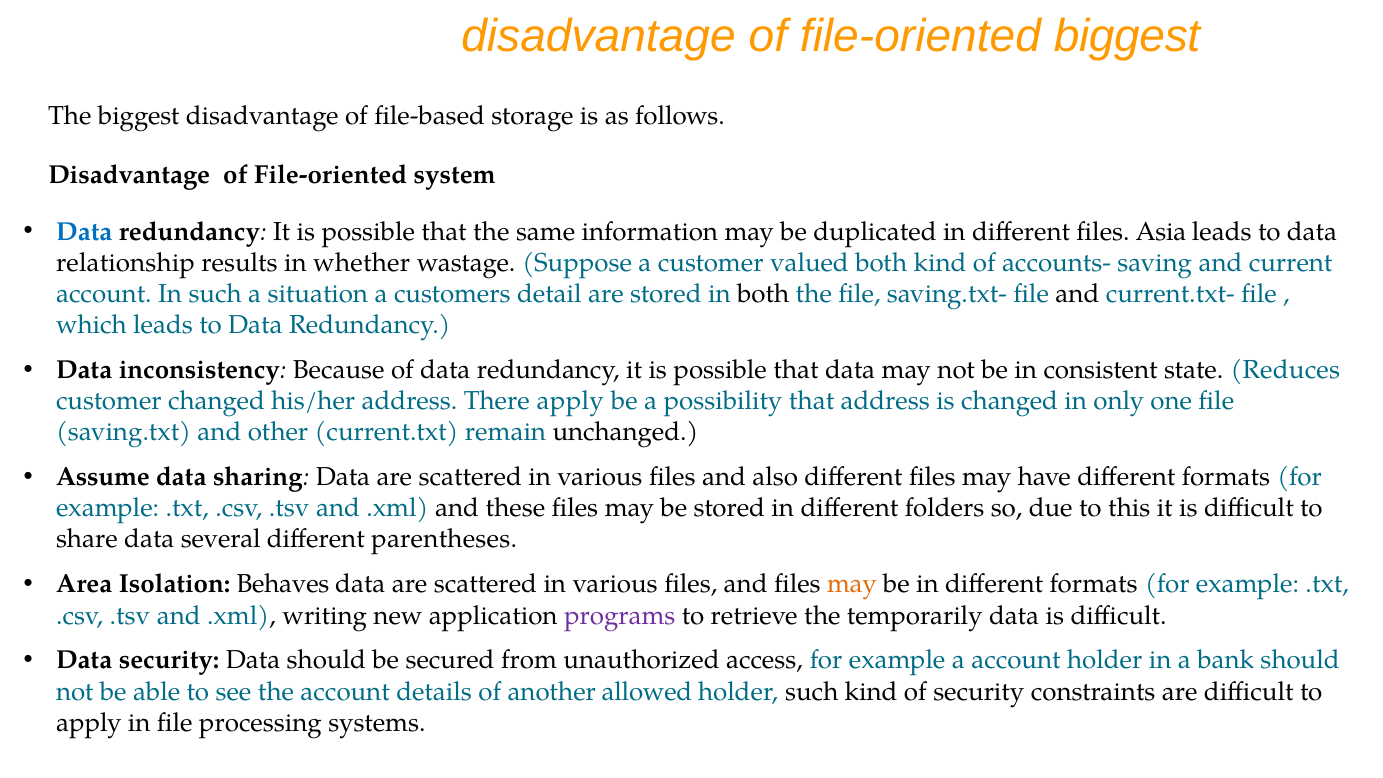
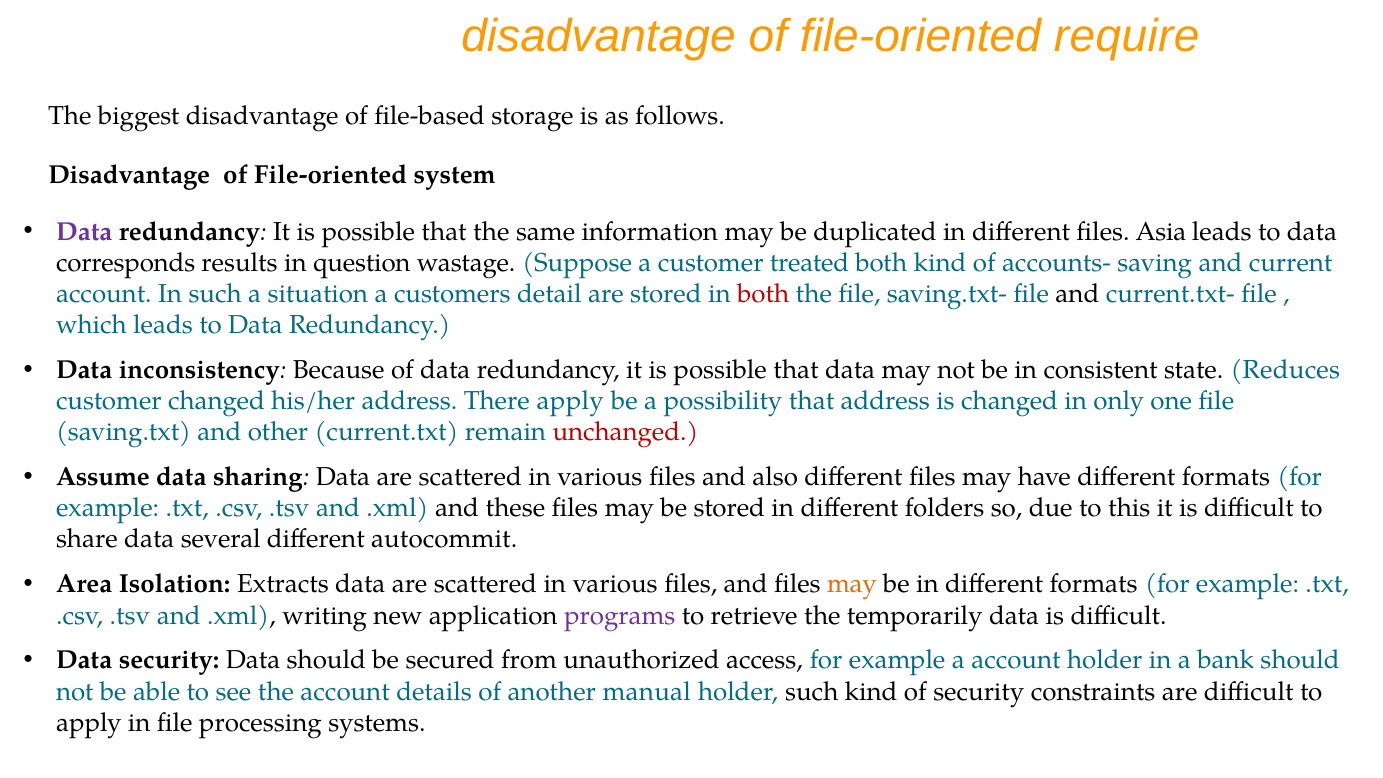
file-oriented biggest: biggest -> require
Data at (84, 232) colour: blue -> purple
relationship: relationship -> corresponds
whether: whether -> question
valued: valued -> treated
both at (763, 294) colour: black -> red
unchanged colour: black -> red
parentheses: parentheses -> autocommit
Behaves: Behaves -> Extracts
allowed: allowed -> manual
